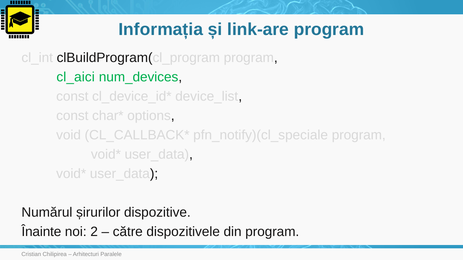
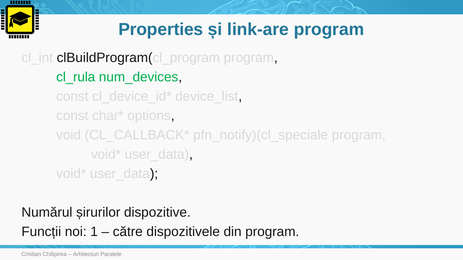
Informația: Informația -> Properties
cl_aici: cl_aici -> cl_rula
Înainte: Înainte -> Funcții
2: 2 -> 1
